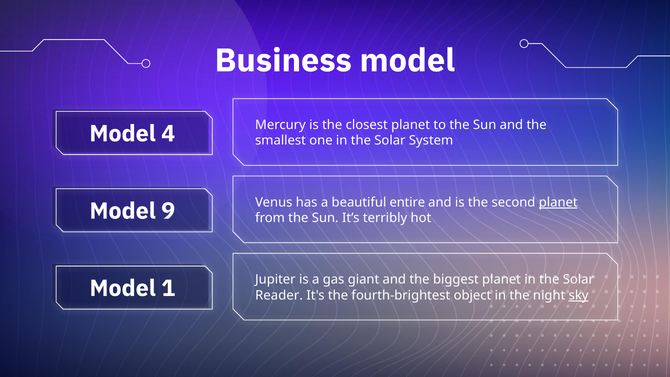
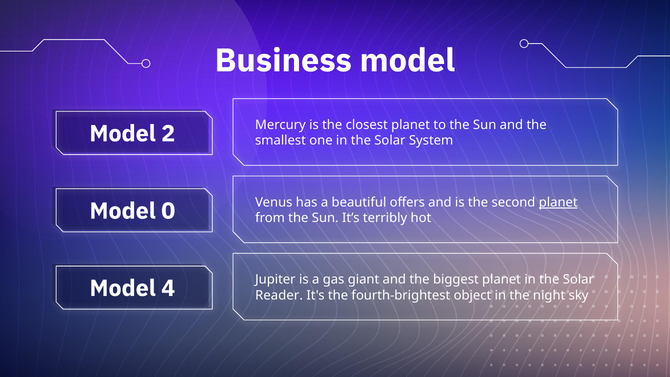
4: 4 -> 2
9: 9 -> 0
entire: entire -> offers
1: 1 -> 4
sky underline: present -> none
